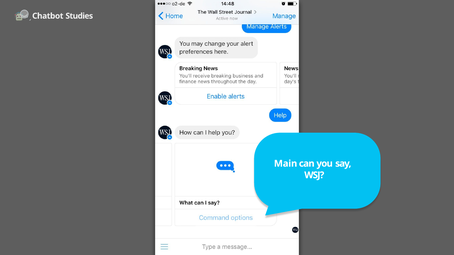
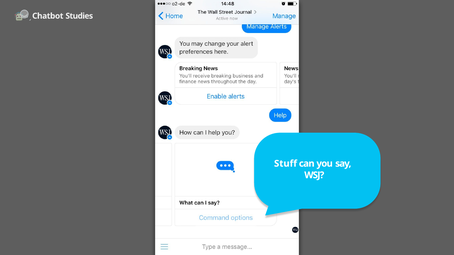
Main: Main -> Stuff
